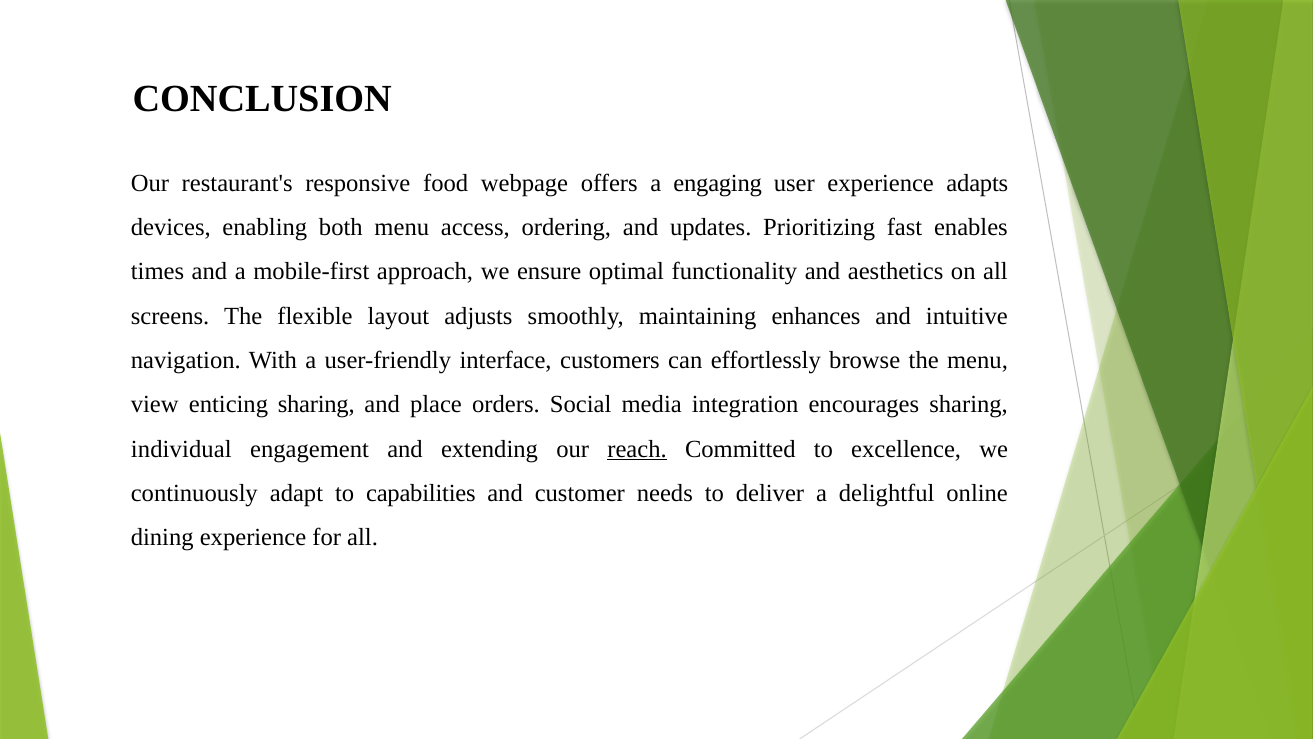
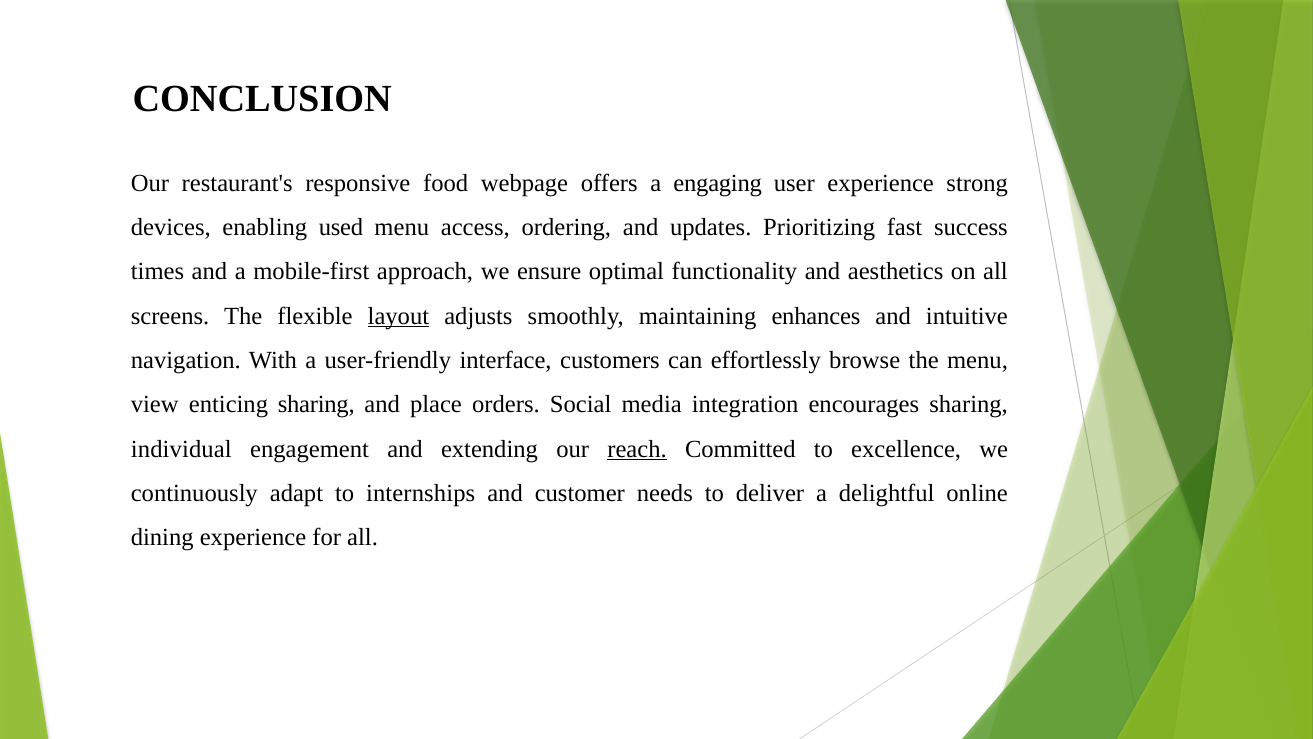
adapts: adapts -> strong
both: both -> used
enables: enables -> success
layout underline: none -> present
capabilities: capabilities -> internships
